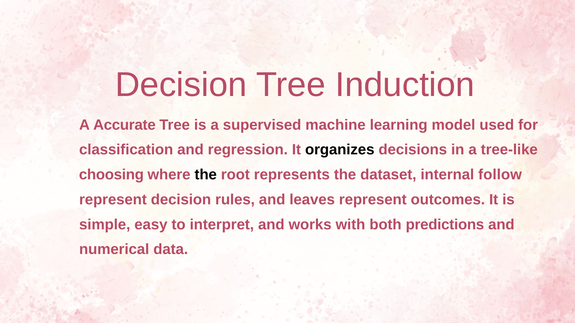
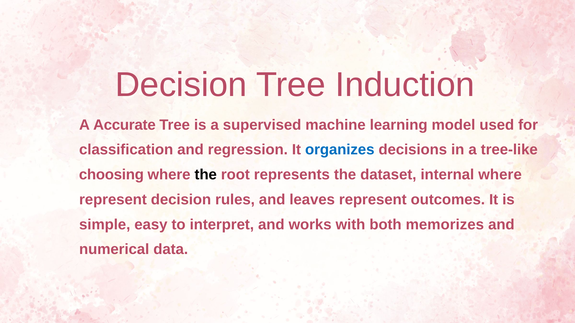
organizes colour: black -> blue
internal follow: follow -> where
predictions: predictions -> memorizes
